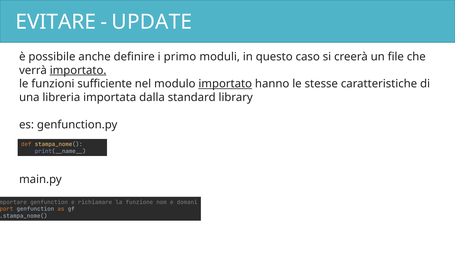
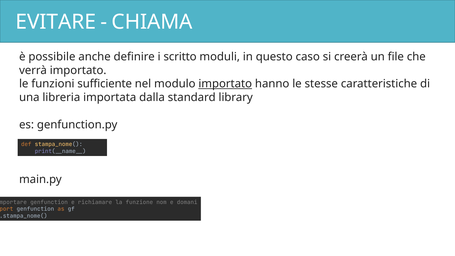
UPDATE: UPDATE -> CHIAMA
primo: primo -> scritto
importato at (78, 70) underline: present -> none
